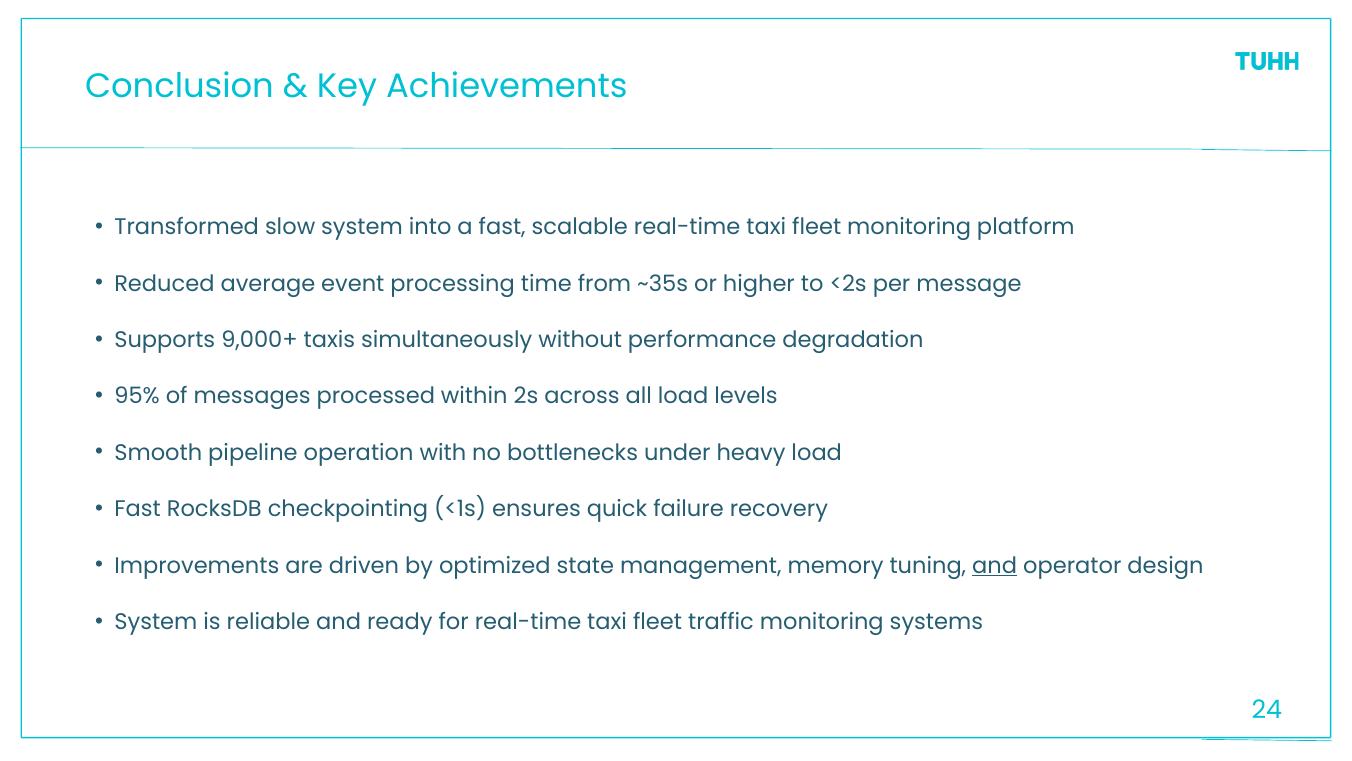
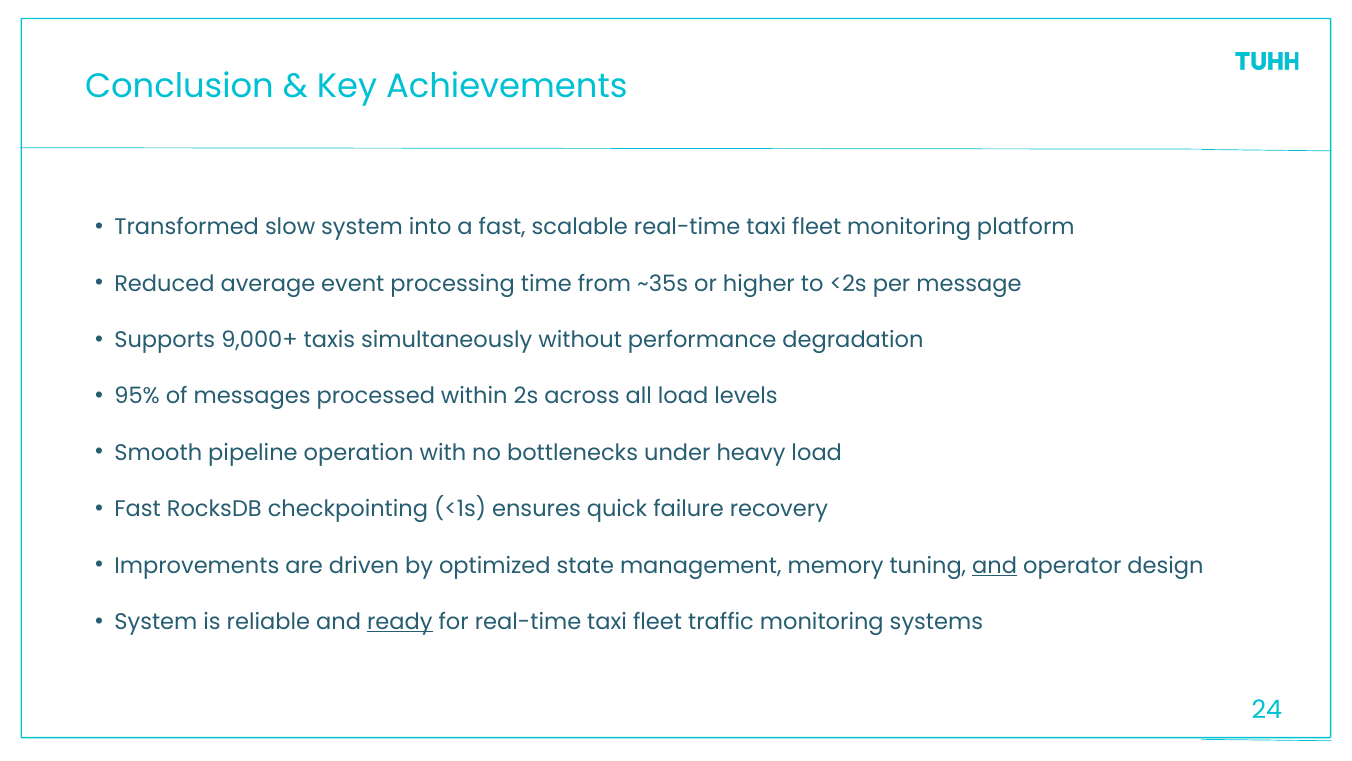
ready underline: none -> present
